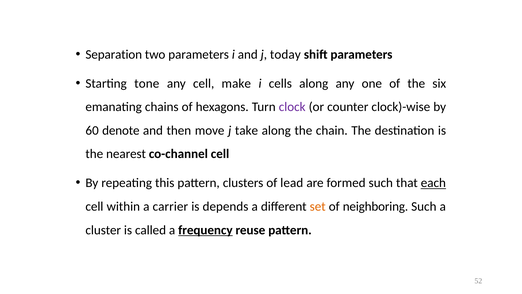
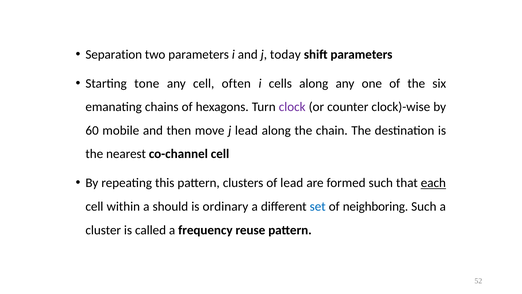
make: make -> often
denote: denote -> mobile
j take: take -> lead
carrier: carrier -> should
depends: depends -> ordinary
set colour: orange -> blue
frequency underline: present -> none
